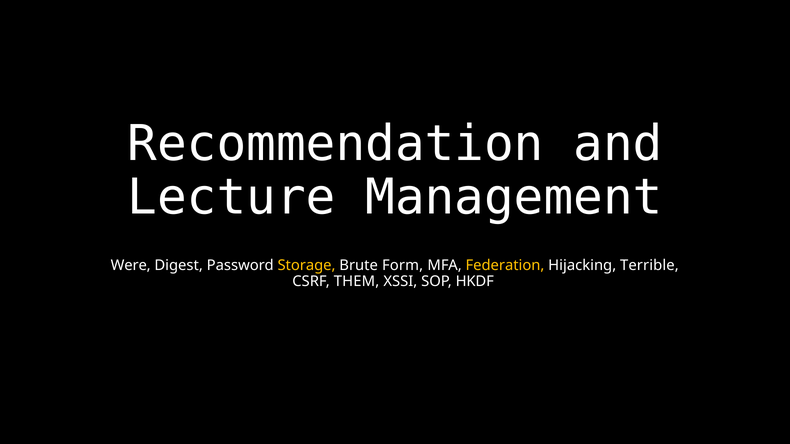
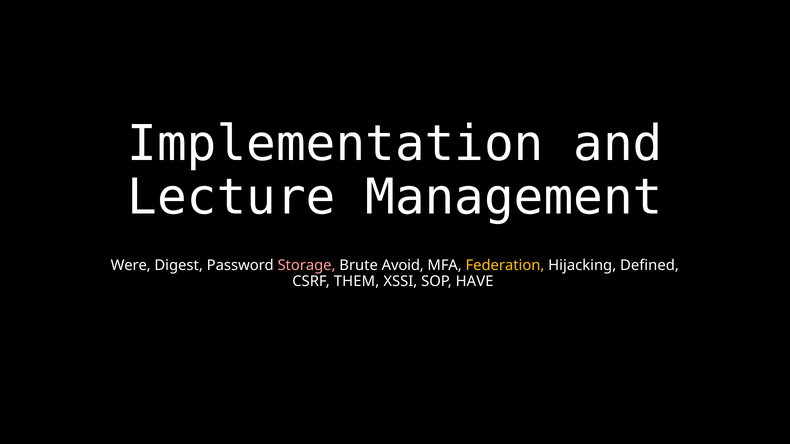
Recommendation: Recommendation -> Implementation
Storage colour: yellow -> pink
Form: Form -> Avoid
Terrible: Terrible -> Defined
HKDF: HKDF -> HAVE
